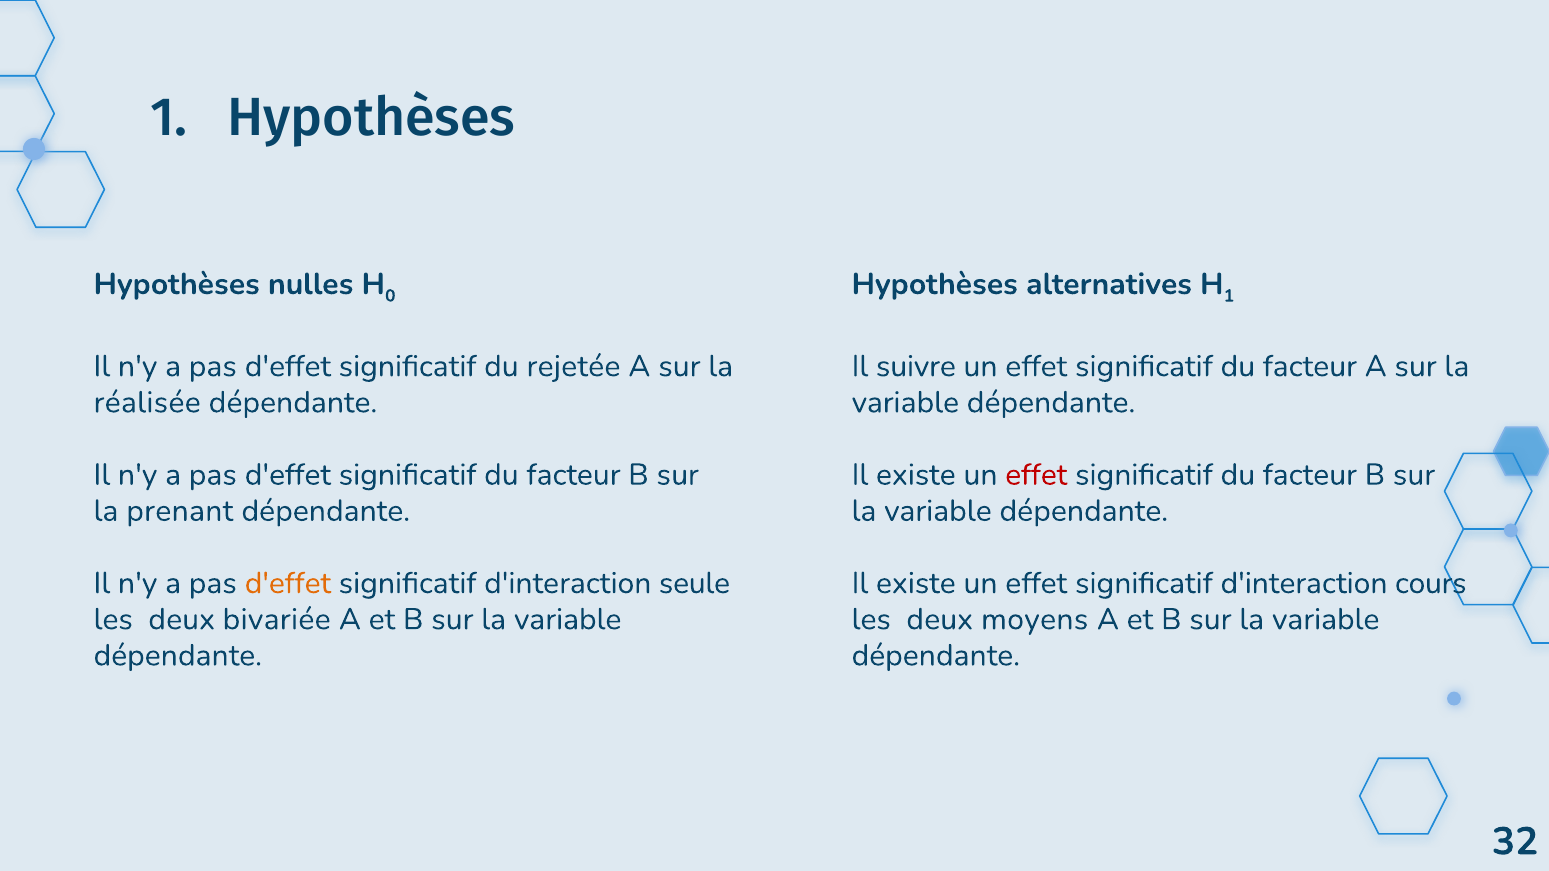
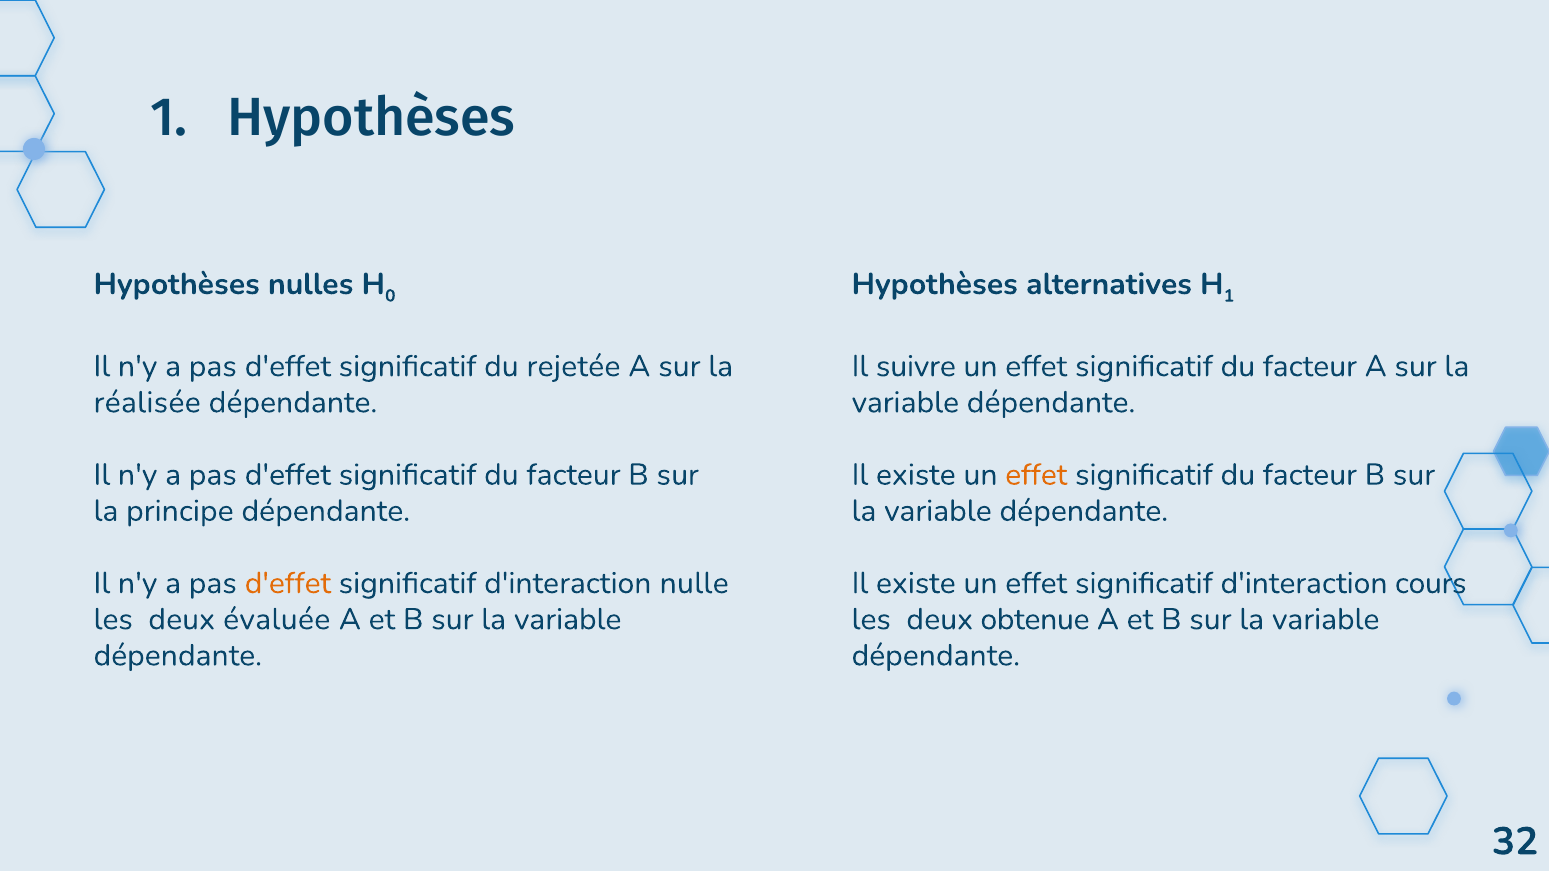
effet at (1036, 475) colour: red -> orange
prenant: prenant -> principe
seule: seule -> nulle
bivariée: bivariée -> évaluée
moyens: moyens -> obtenue
